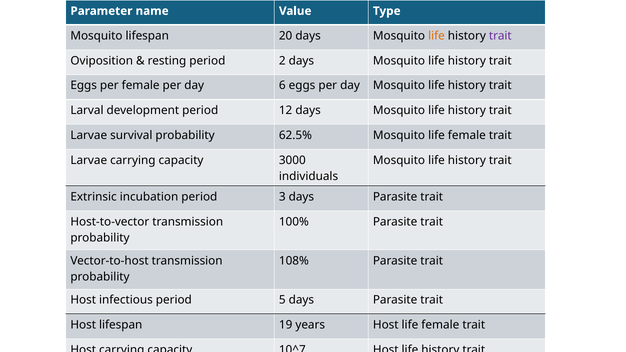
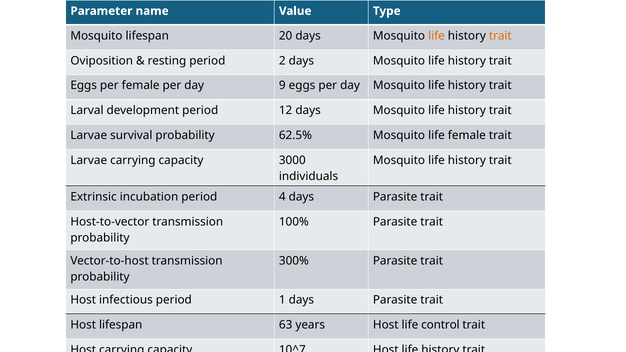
trait at (500, 36) colour: purple -> orange
6: 6 -> 9
3: 3 -> 4
108%: 108% -> 300%
5: 5 -> 1
19: 19 -> 63
Host life female: female -> control
